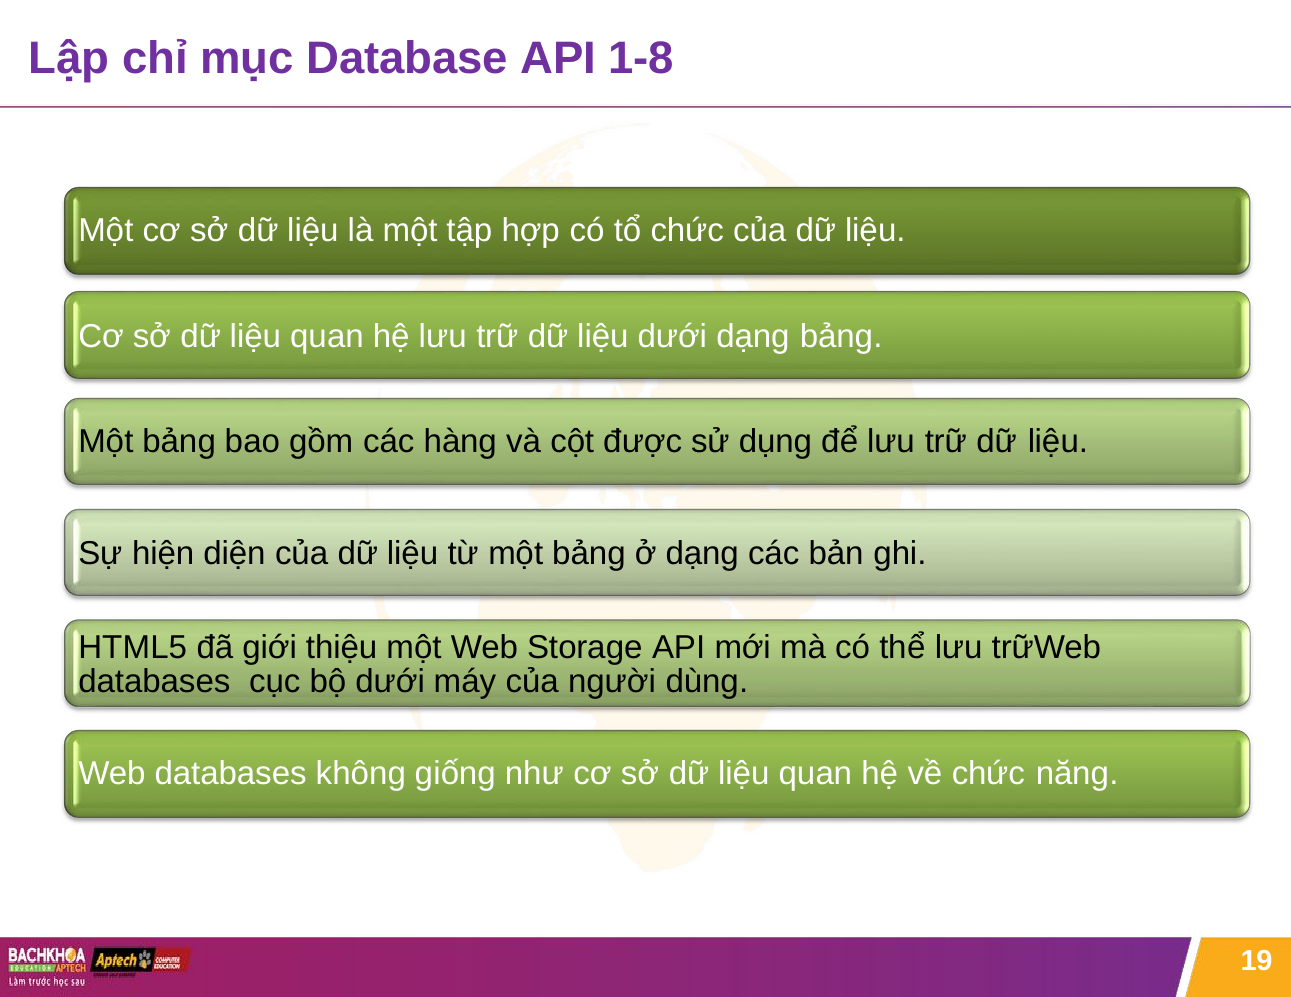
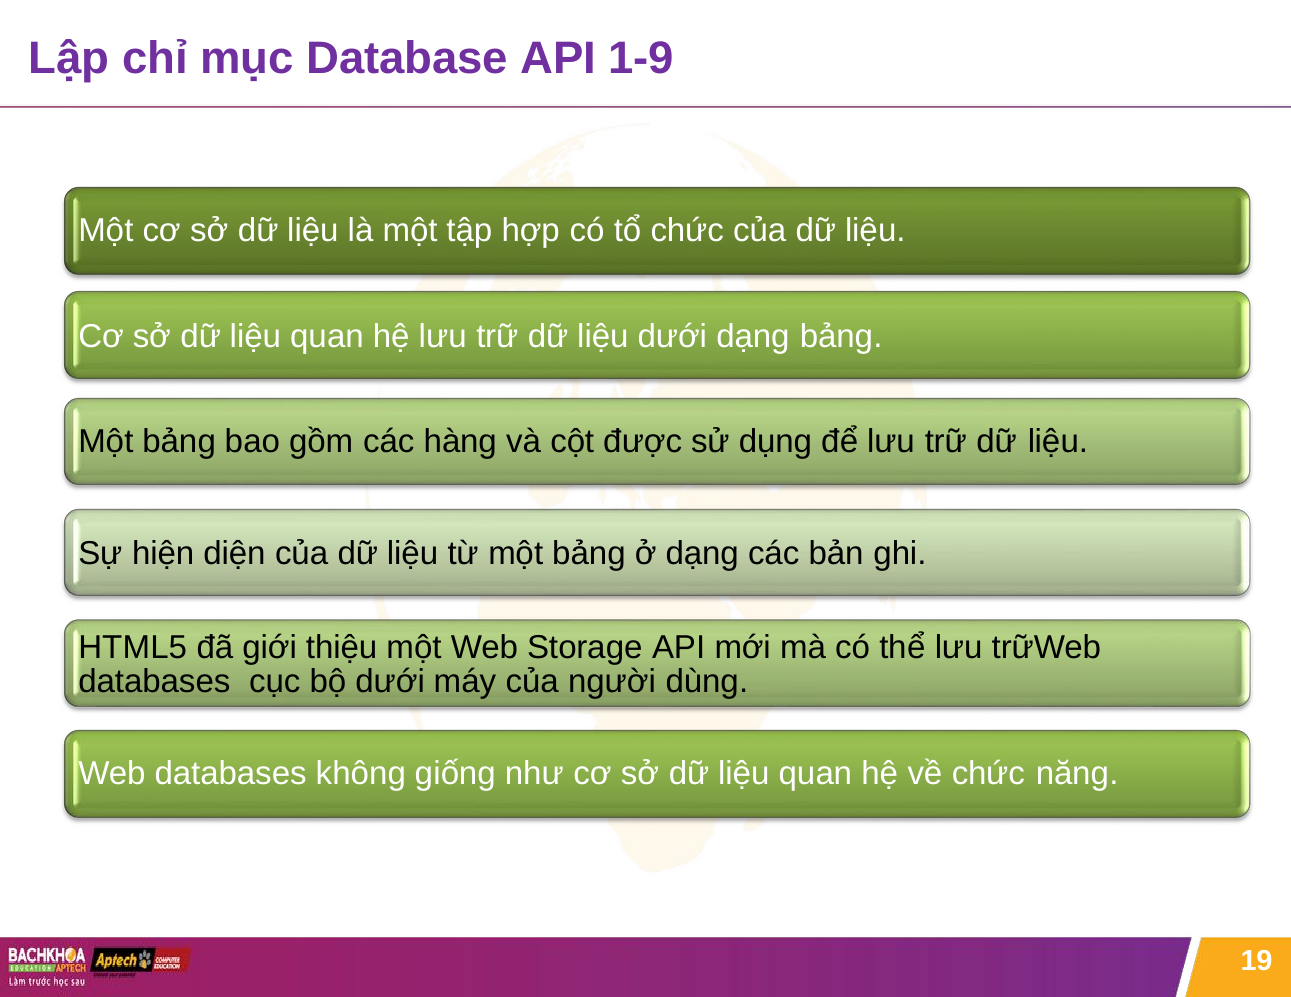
1-8: 1-8 -> 1-9
